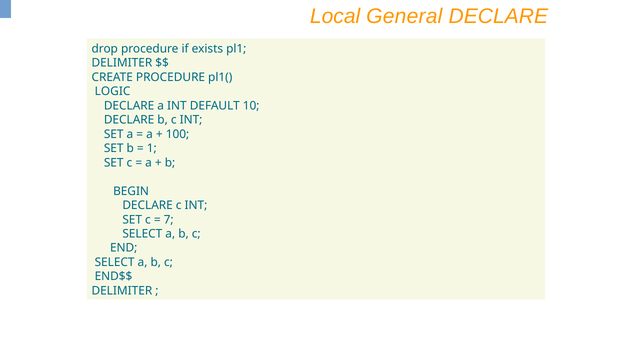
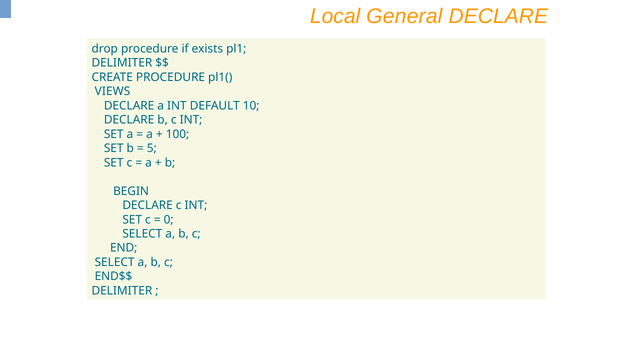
LOGIC: LOGIC -> VIEWS
1: 1 -> 5
7: 7 -> 0
